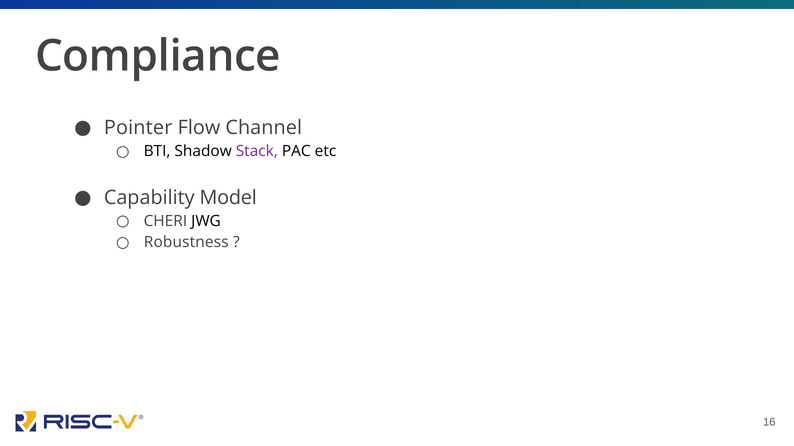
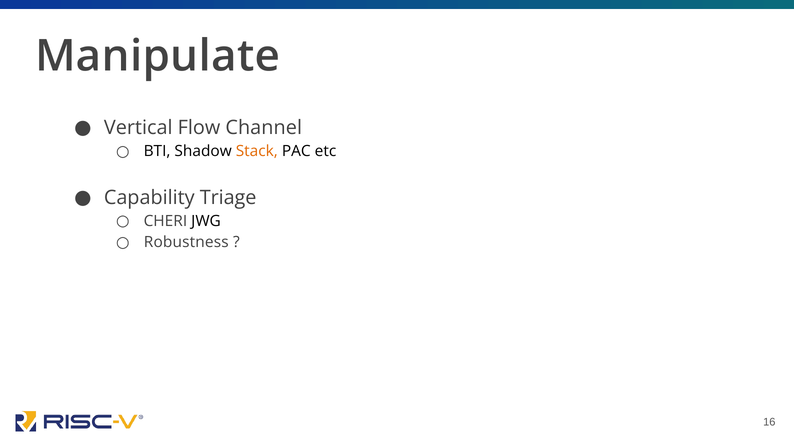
Compliance: Compliance -> Manipulate
Pointer: Pointer -> Vertical
Stack colour: purple -> orange
Model: Model -> Triage
